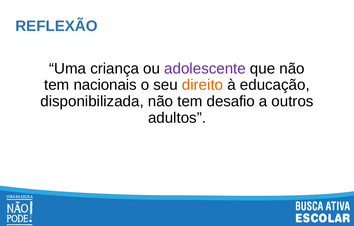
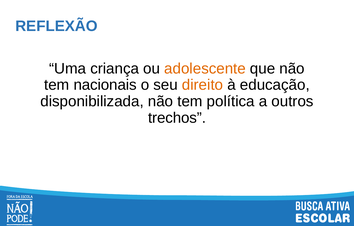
adolescente colour: purple -> orange
desafio: desafio -> política
adultos: adultos -> trechos
